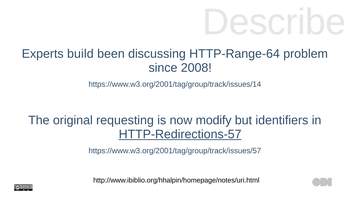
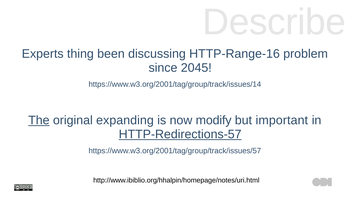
build: build -> thing
HTTP-Range-64: HTTP-Range-64 -> HTTP-Range-16
2008: 2008 -> 2045
The underline: none -> present
requesting: requesting -> expanding
identifiers: identifiers -> important
